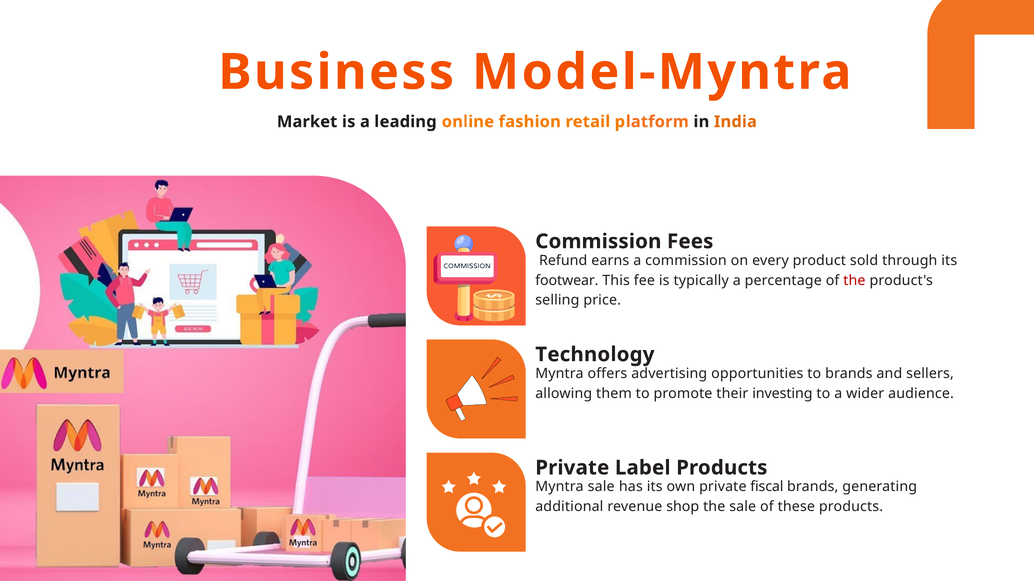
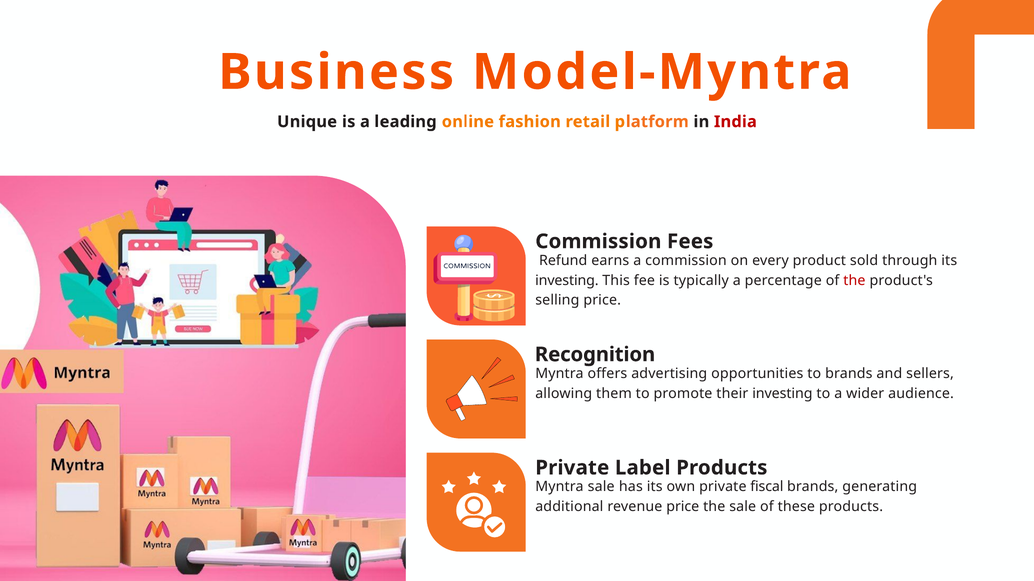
Market: Market -> Unique
India colour: orange -> red
footwear at (567, 281): footwear -> investing
Technology: Technology -> Recognition
revenue shop: shop -> price
